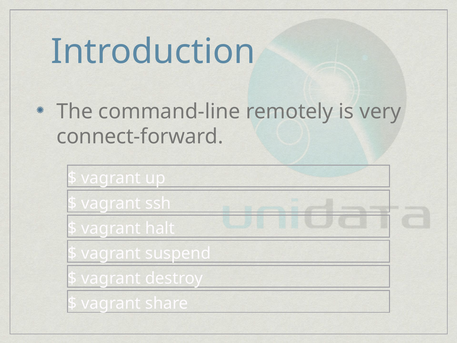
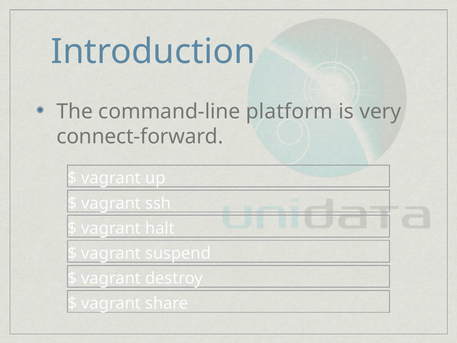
remotely: remotely -> platform
